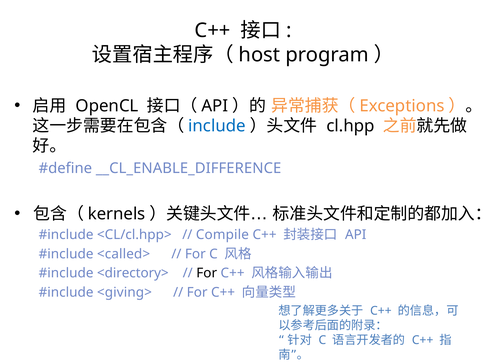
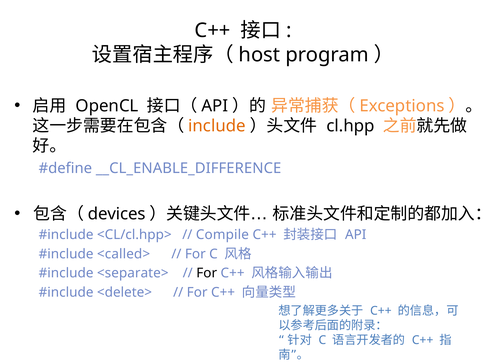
include colour: blue -> orange
kernels: kernels -> devices
<directory>: <directory> -> <separate>
<giving>: <giving> -> <delete>
